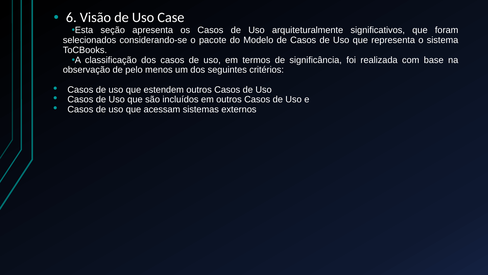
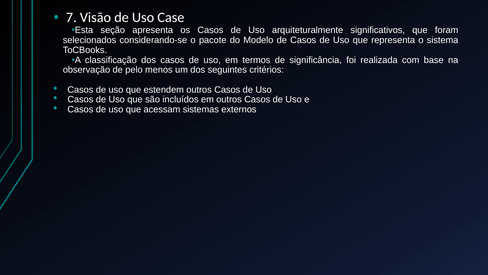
6: 6 -> 7
